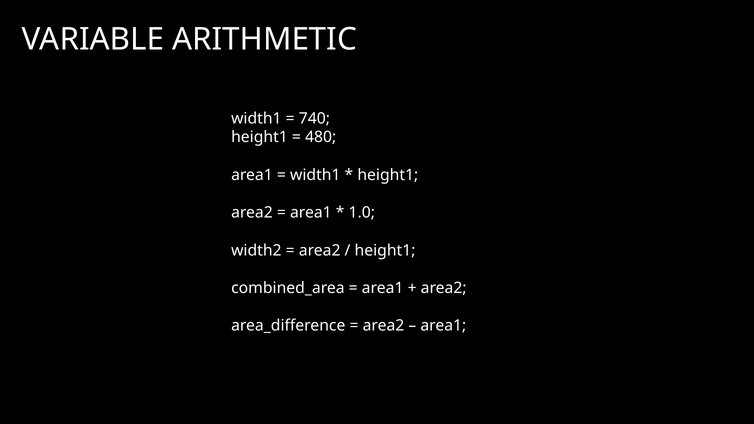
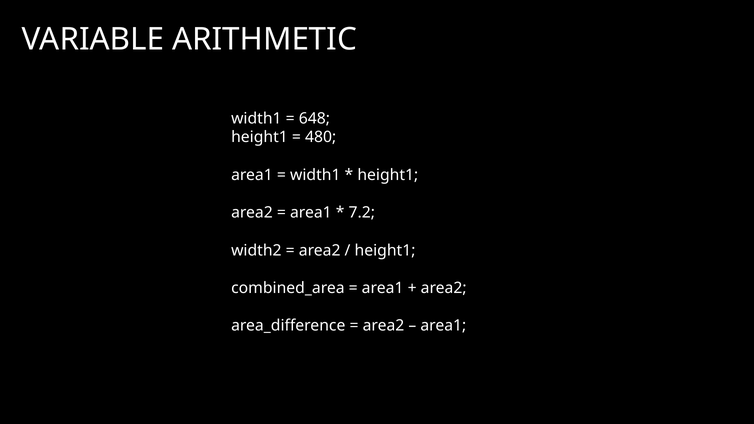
740: 740 -> 648
1.0: 1.0 -> 7.2
